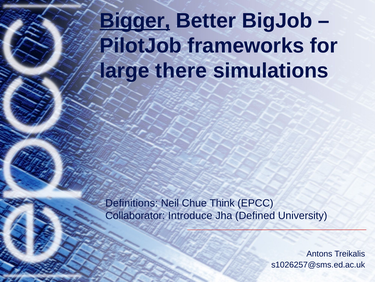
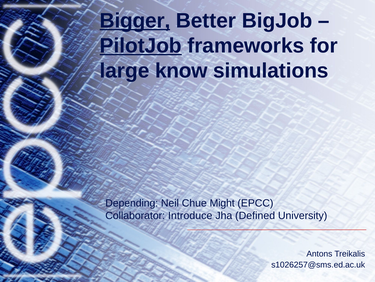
PilotJob underline: none -> present
there: there -> know
Definitions: Definitions -> Depending
Think: Think -> Might
